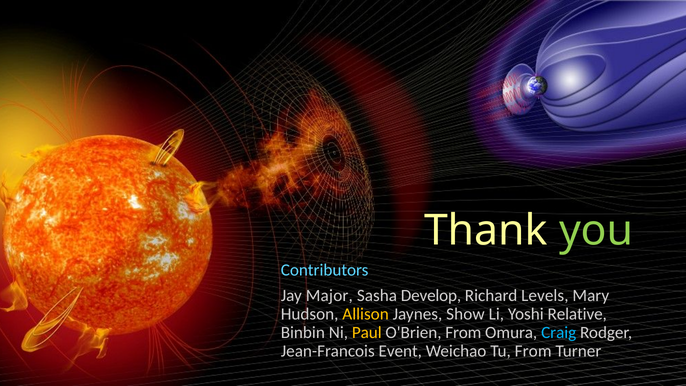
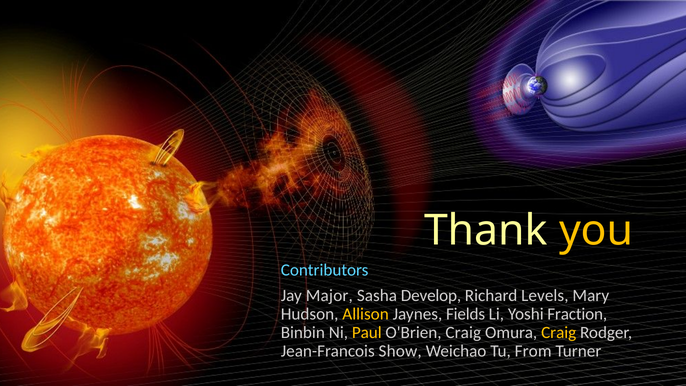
you colour: light green -> yellow
Show: Show -> Fields
Relative: Relative -> Fraction
O'Brien From: From -> Craig
Craig at (559, 333) colour: light blue -> yellow
Event: Event -> Show
